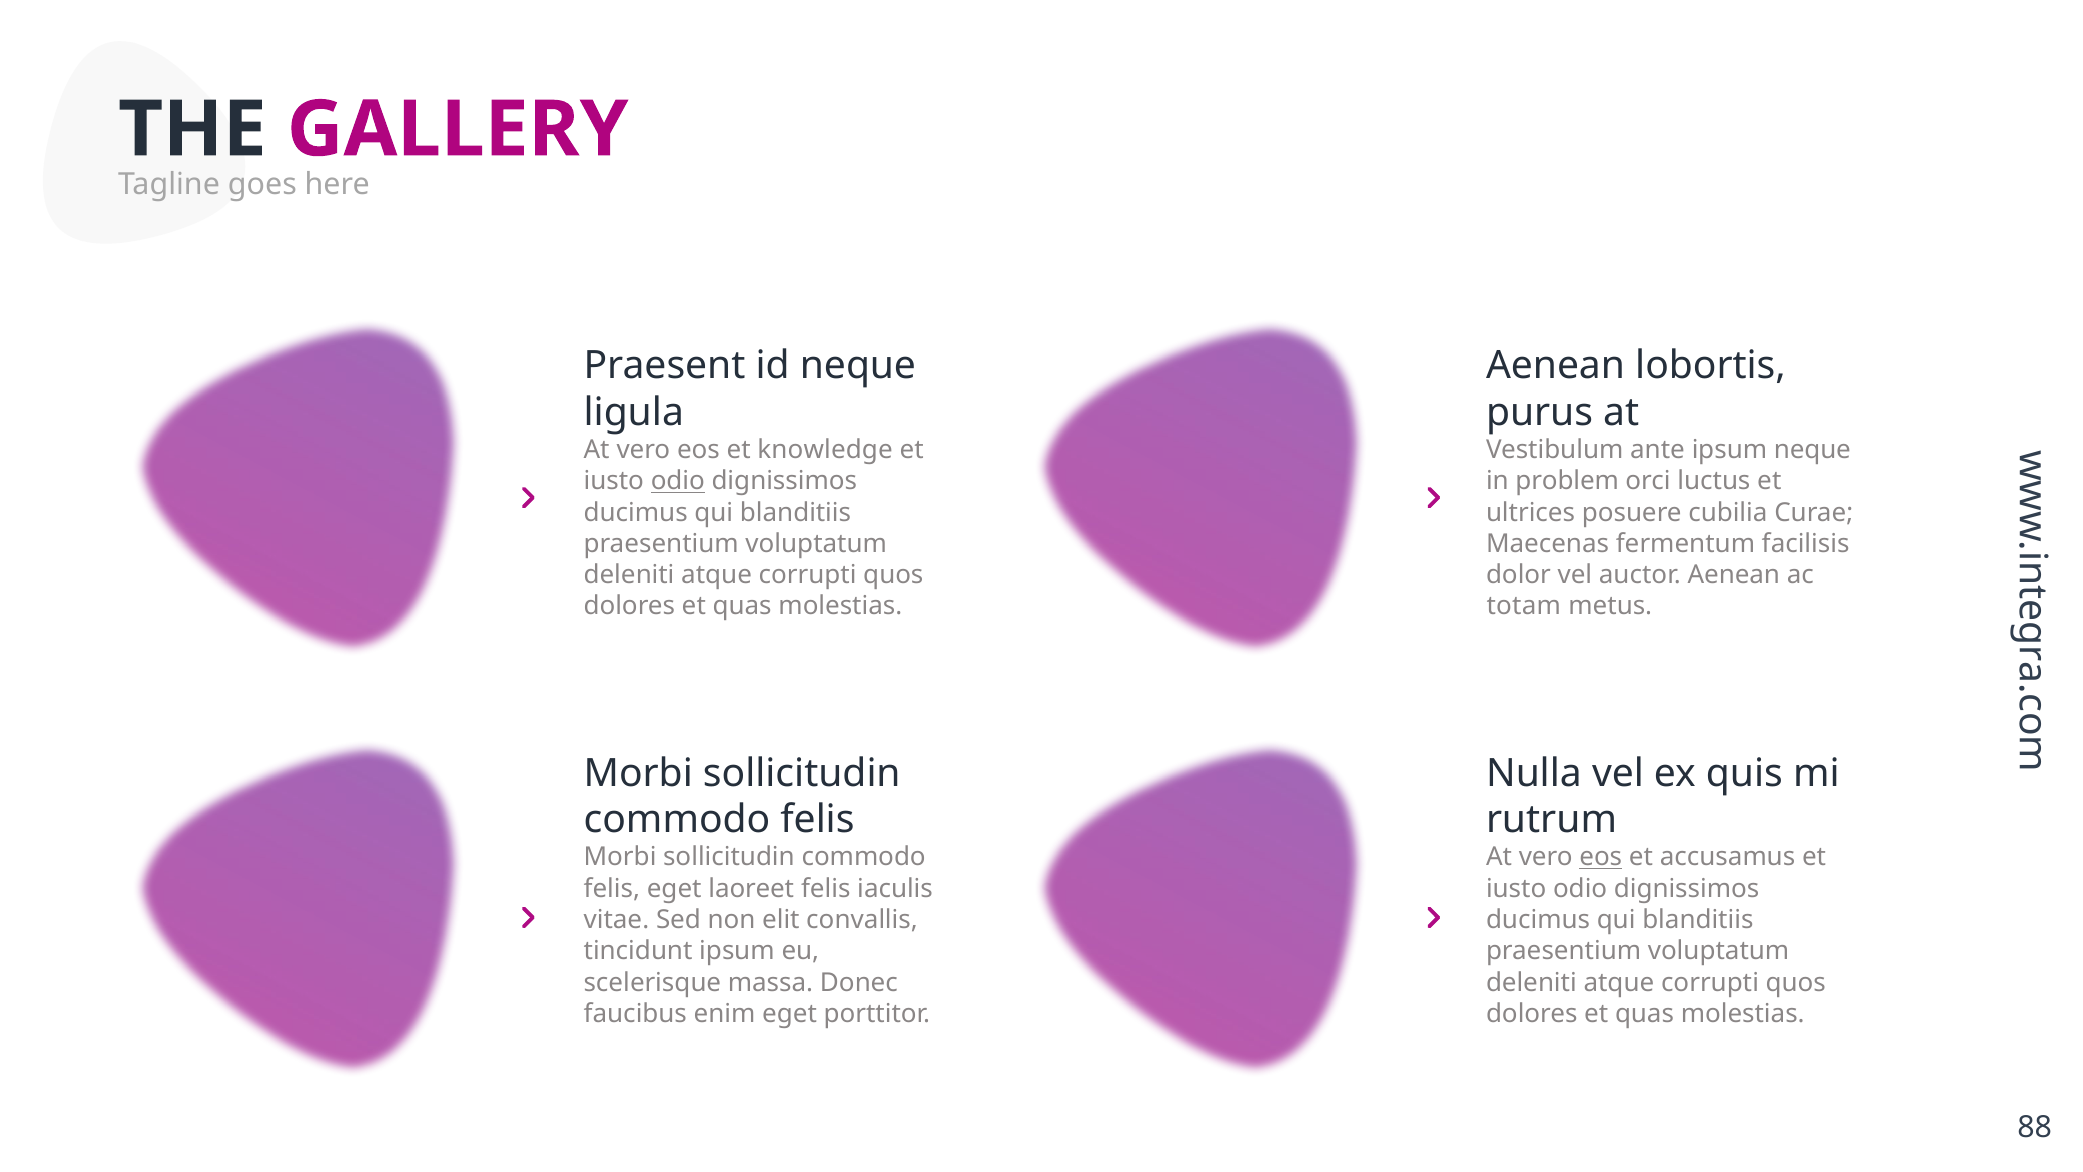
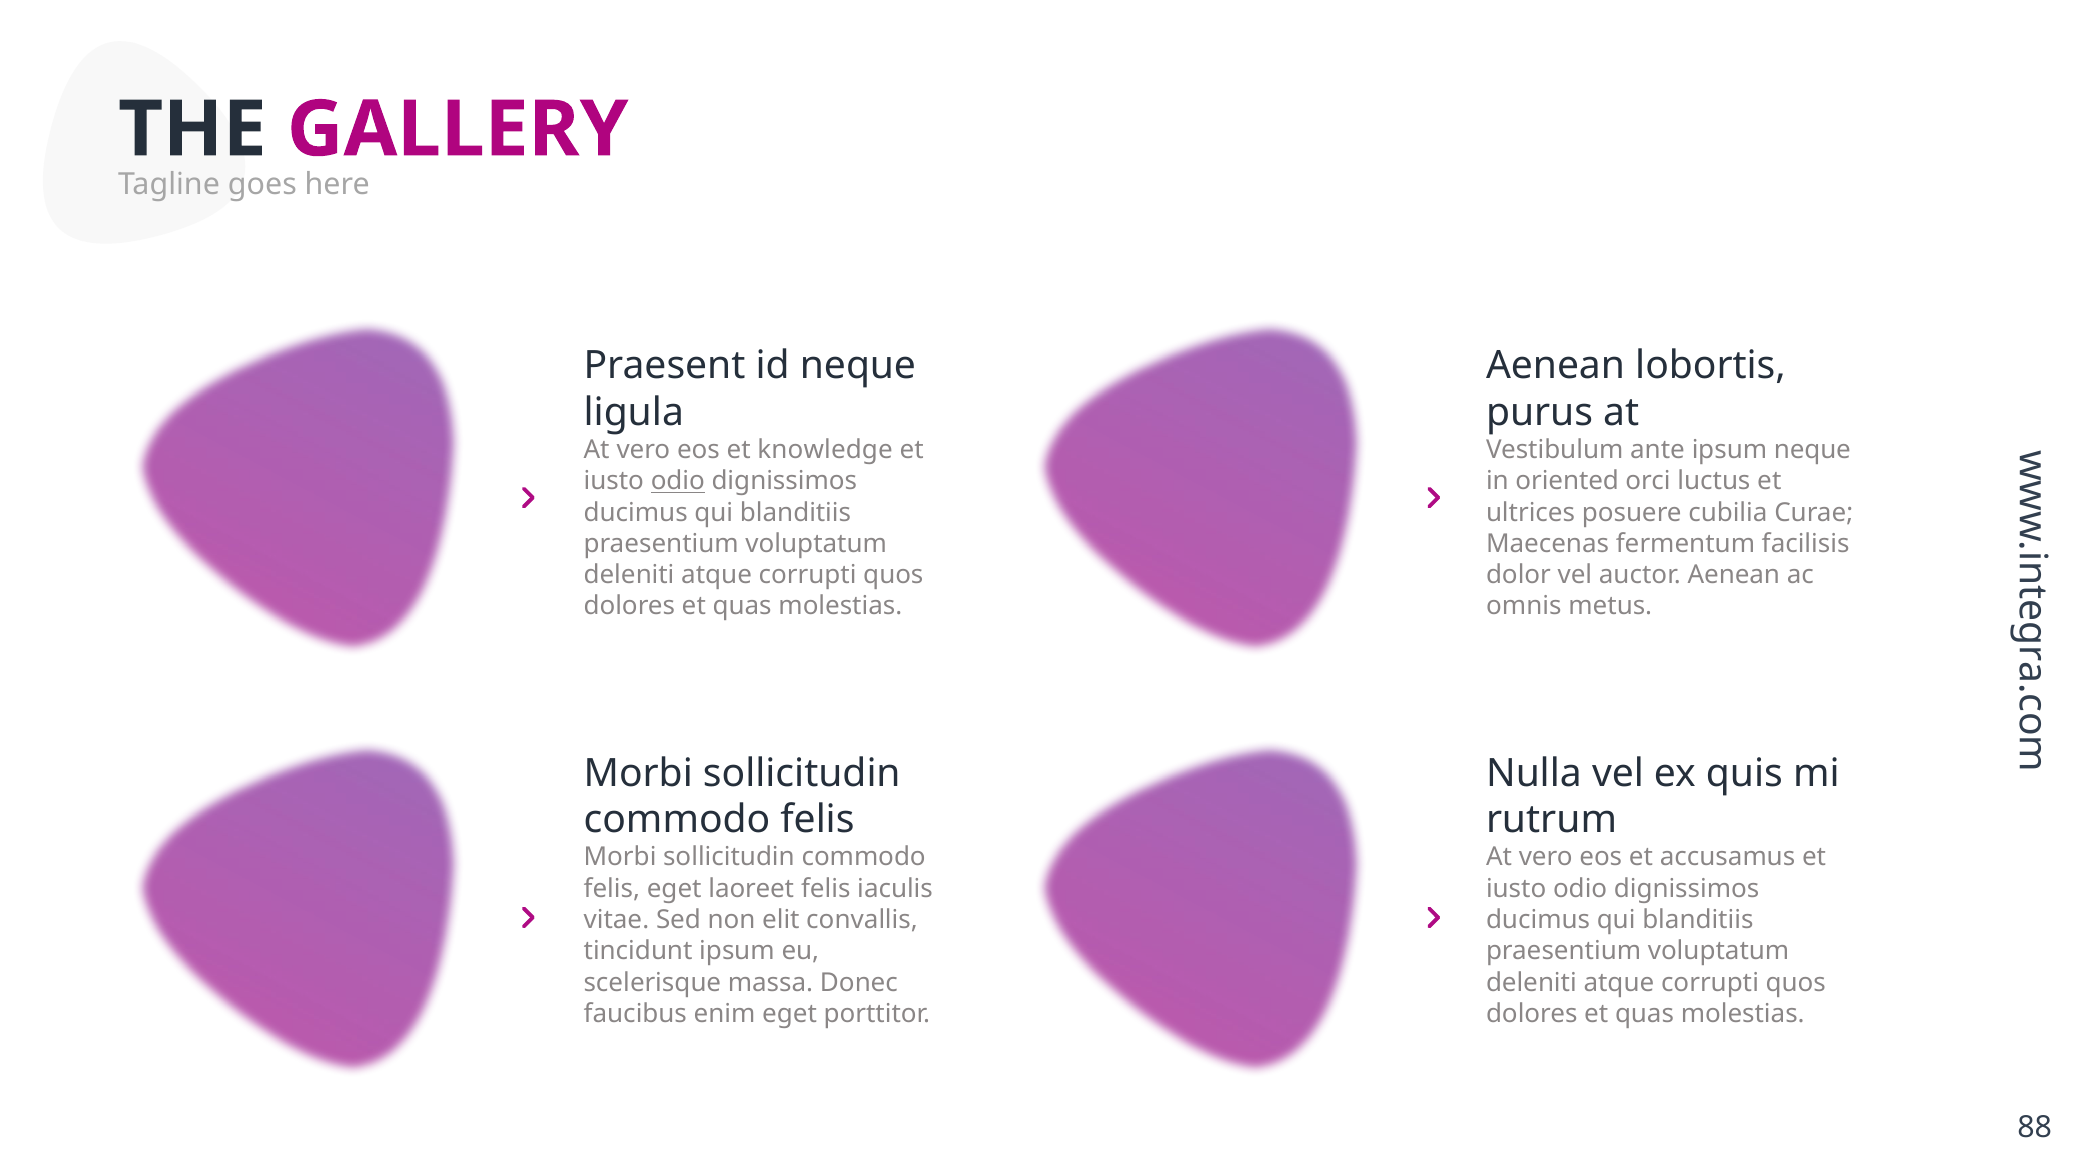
problem: problem -> oriented
totam: totam -> omnis
eos at (1601, 857) underline: present -> none
